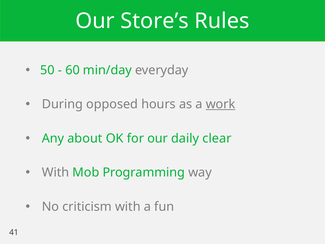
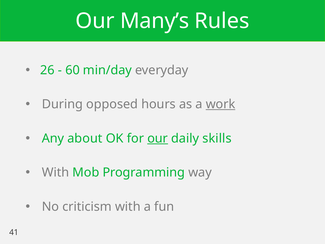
Store’s: Store’s -> Many’s
50: 50 -> 26
our at (158, 138) underline: none -> present
clear: clear -> skills
